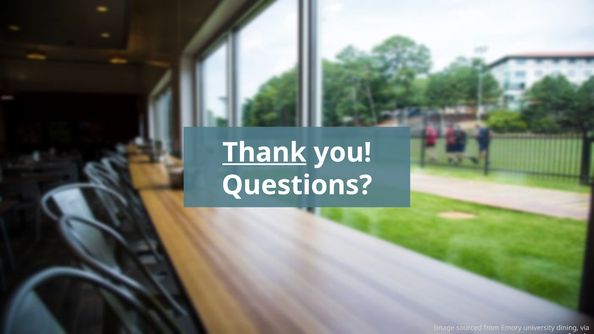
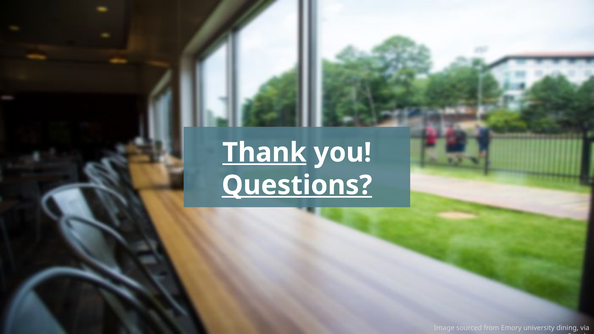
Questions underline: none -> present
